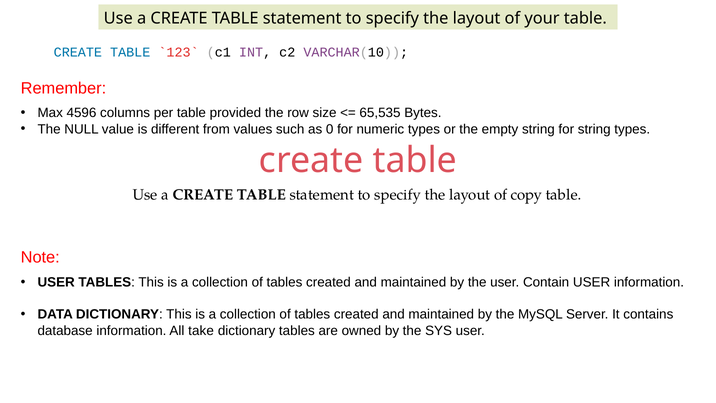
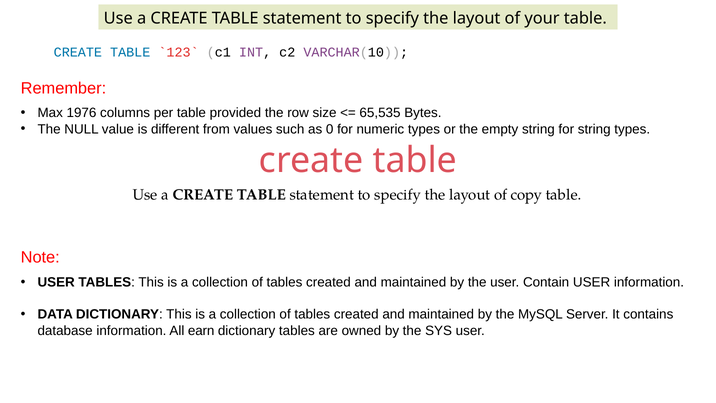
4596: 4596 -> 1976
take: take -> earn
